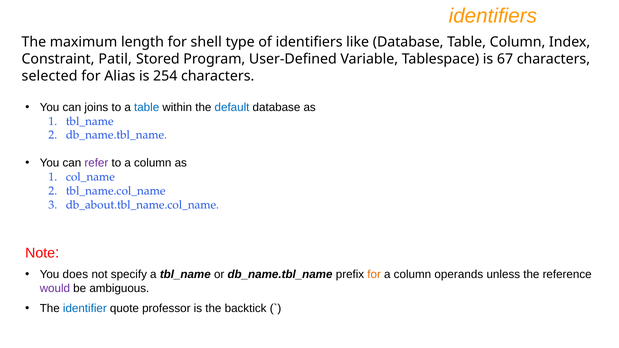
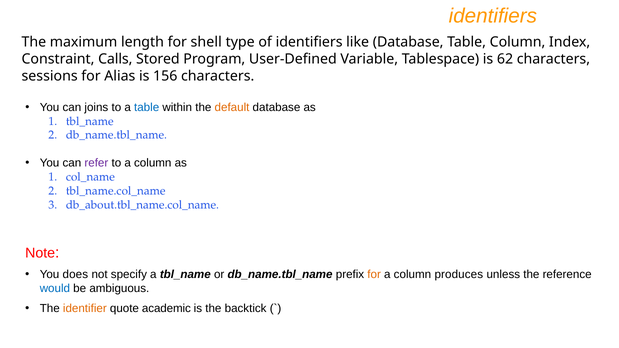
Patil: Patil -> Calls
67: 67 -> 62
selected: selected -> sessions
254: 254 -> 156
default colour: blue -> orange
operands: operands -> produces
would colour: purple -> blue
identifier colour: blue -> orange
professor: professor -> academic
